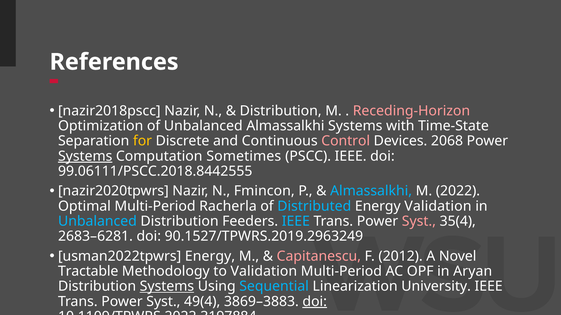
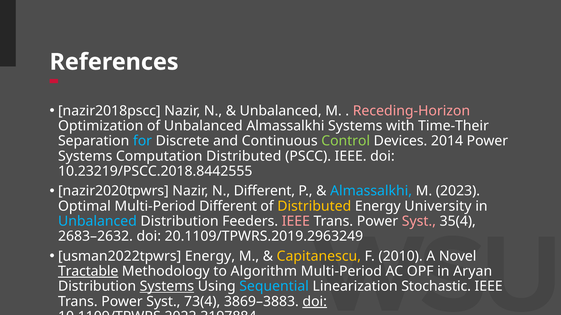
Distribution at (281, 111): Distribution -> Unbalanced
Time-State: Time-State -> Time-Their
for colour: yellow -> light blue
Control colour: pink -> light green
2068: 2068 -> 2014
Systems at (85, 156) underline: present -> none
Computation Sometimes: Sometimes -> Distributed
99.06111/PSCC.2018.8442555: 99.06111/PSCC.2018.8442555 -> 10.23219/PSCC.2018.8442555
N Fmincon: Fmincon -> Different
2022: 2022 -> 2023
Multi-Period Racherla: Racherla -> Different
Distributed at (314, 206) colour: light blue -> yellow
Energy Validation: Validation -> University
IEEE at (296, 222) colour: light blue -> pink
2683–6281: 2683–6281 -> 2683–2632
90.1527/TPWRS.2019.2963249: 90.1527/TPWRS.2019.2963249 -> 20.1109/TPWRS.2019.2963249
Capitanescu colour: pink -> yellow
2012: 2012 -> 2010
Tractable underline: none -> present
to Validation: Validation -> Algorithm
University: University -> Stochastic
49(4: 49(4 -> 73(4
